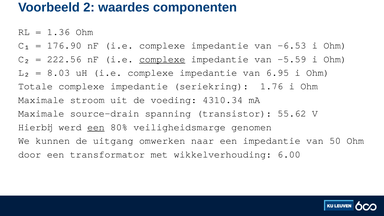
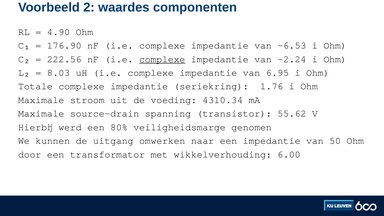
1.36: 1.36 -> 4.90
-5.59: -5.59 -> -2.24
een at (96, 127) underline: present -> none
